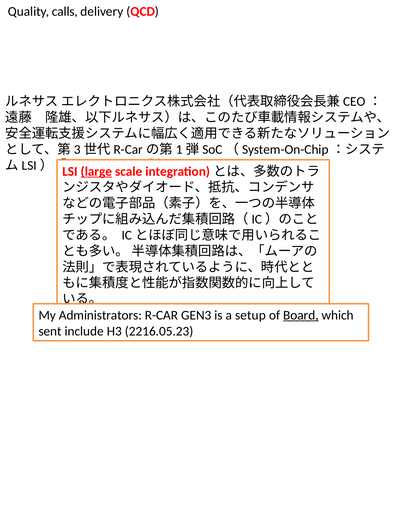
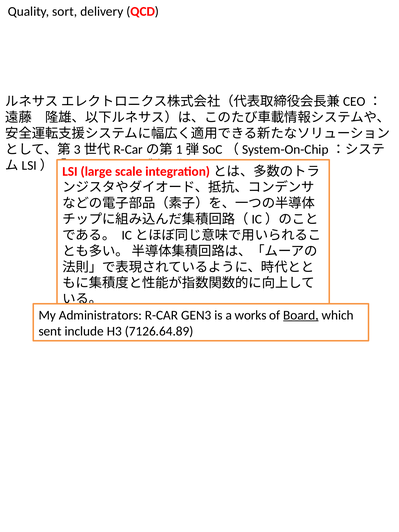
calls: calls -> sort
large underline: present -> none
setup: setup -> works
2216.05.23: 2216.05.23 -> 7126.64.89
